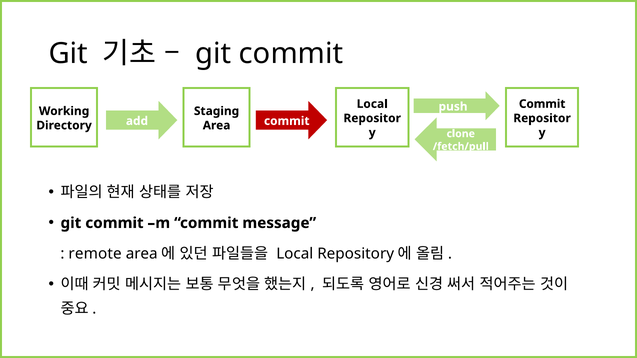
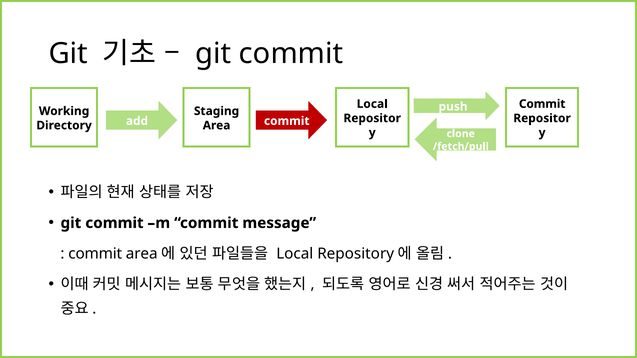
remote at (95, 254): remote -> commit
